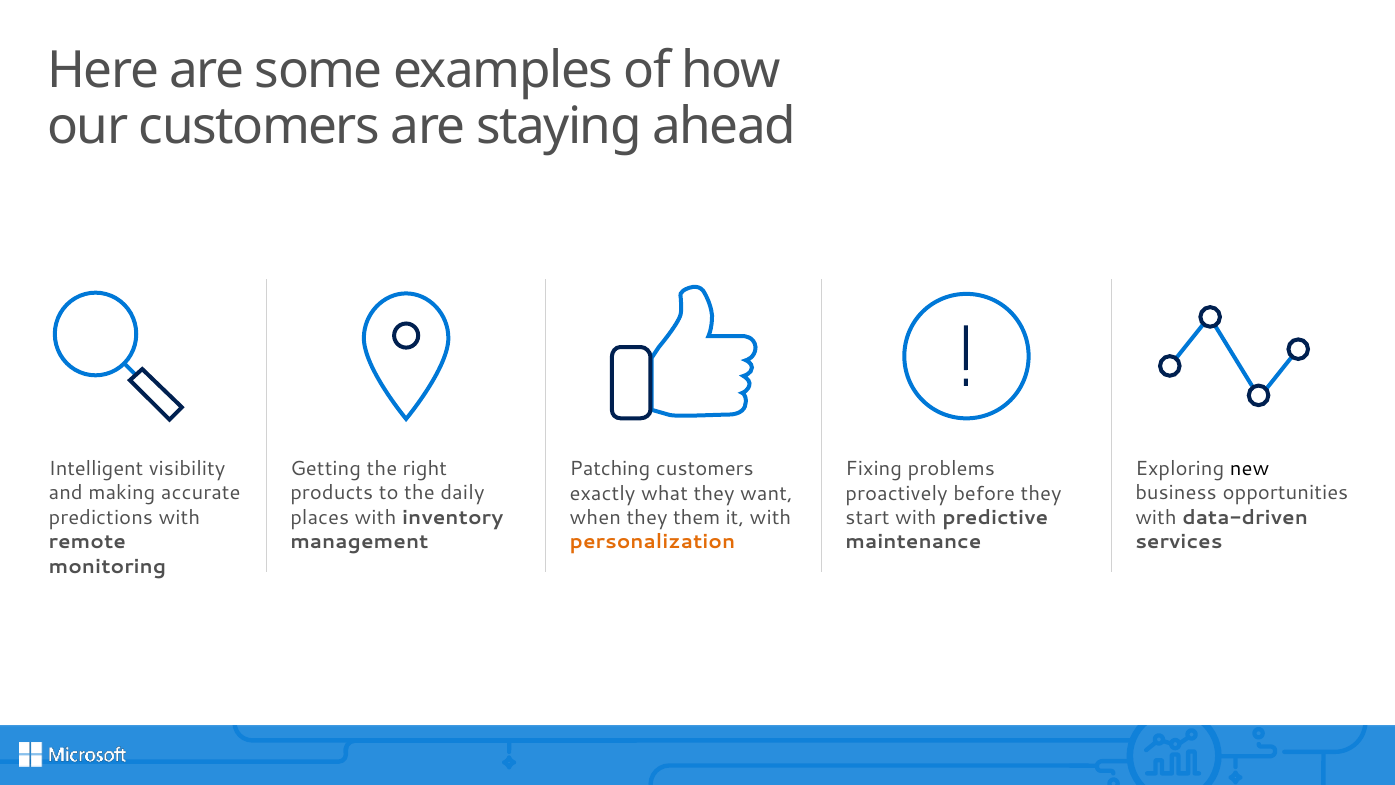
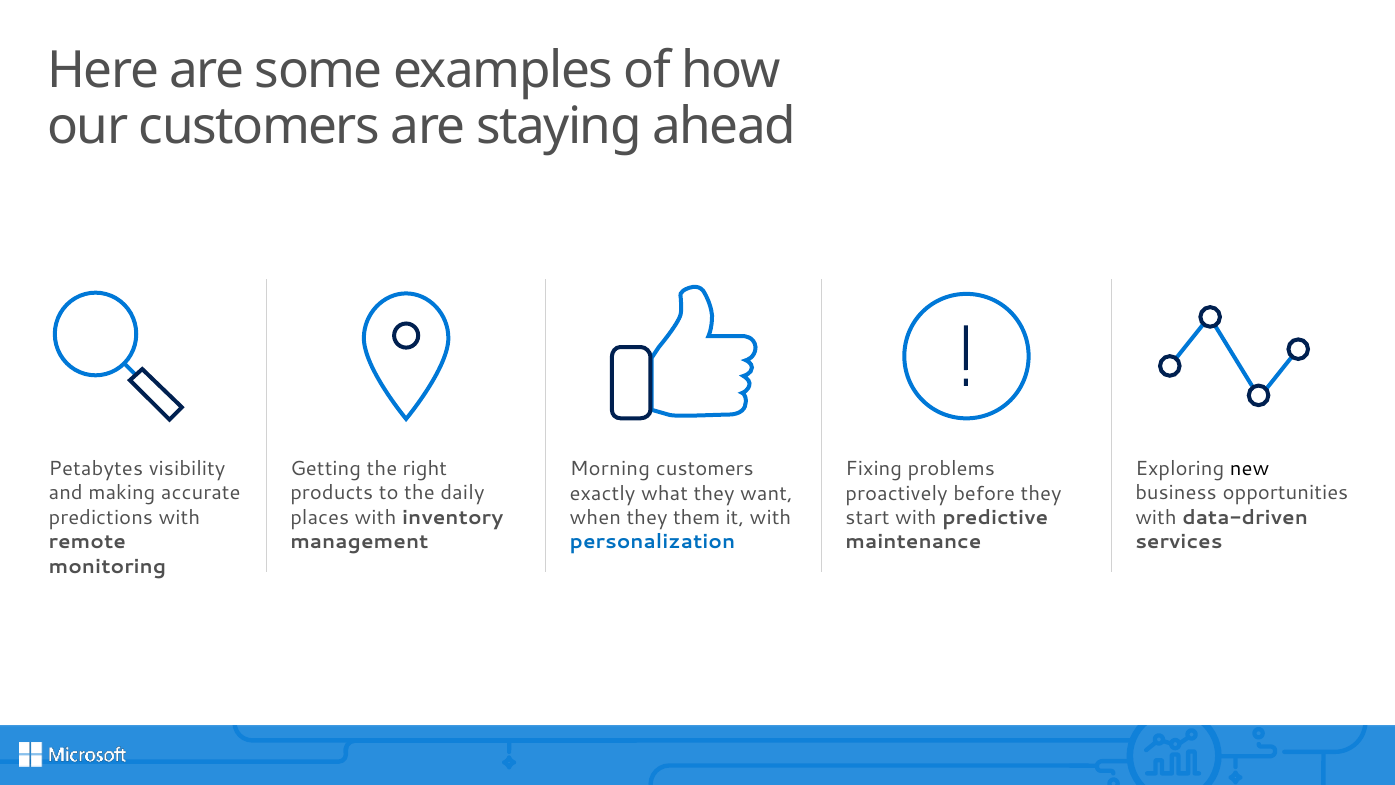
Intelligent: Intelligent -> Petabytes
Patching: Patching -> Morning
personalization colour: orange -> blue
